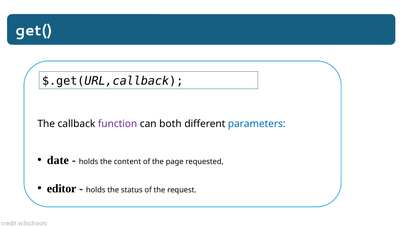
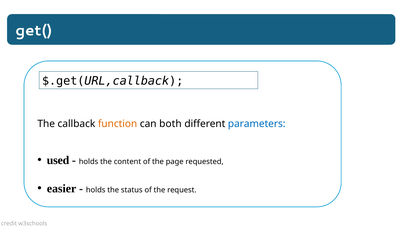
function colour: purple -> orange
date: date -> used
editor: editor -> easier
